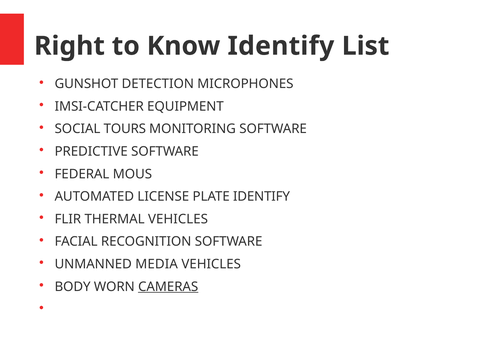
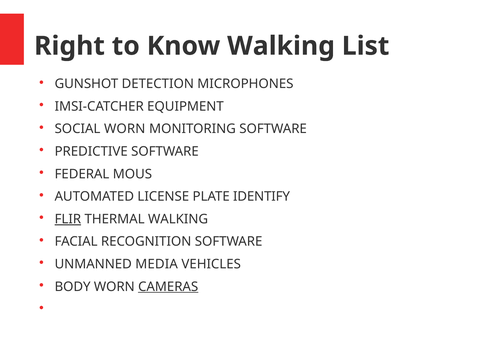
Know Identify: Identify -> Walking
SOCIAL TOURS: TOURS -> WORN
FLIR underline: none -> present
THERMAL VEHICLES: VEHICLES -> WALKING
